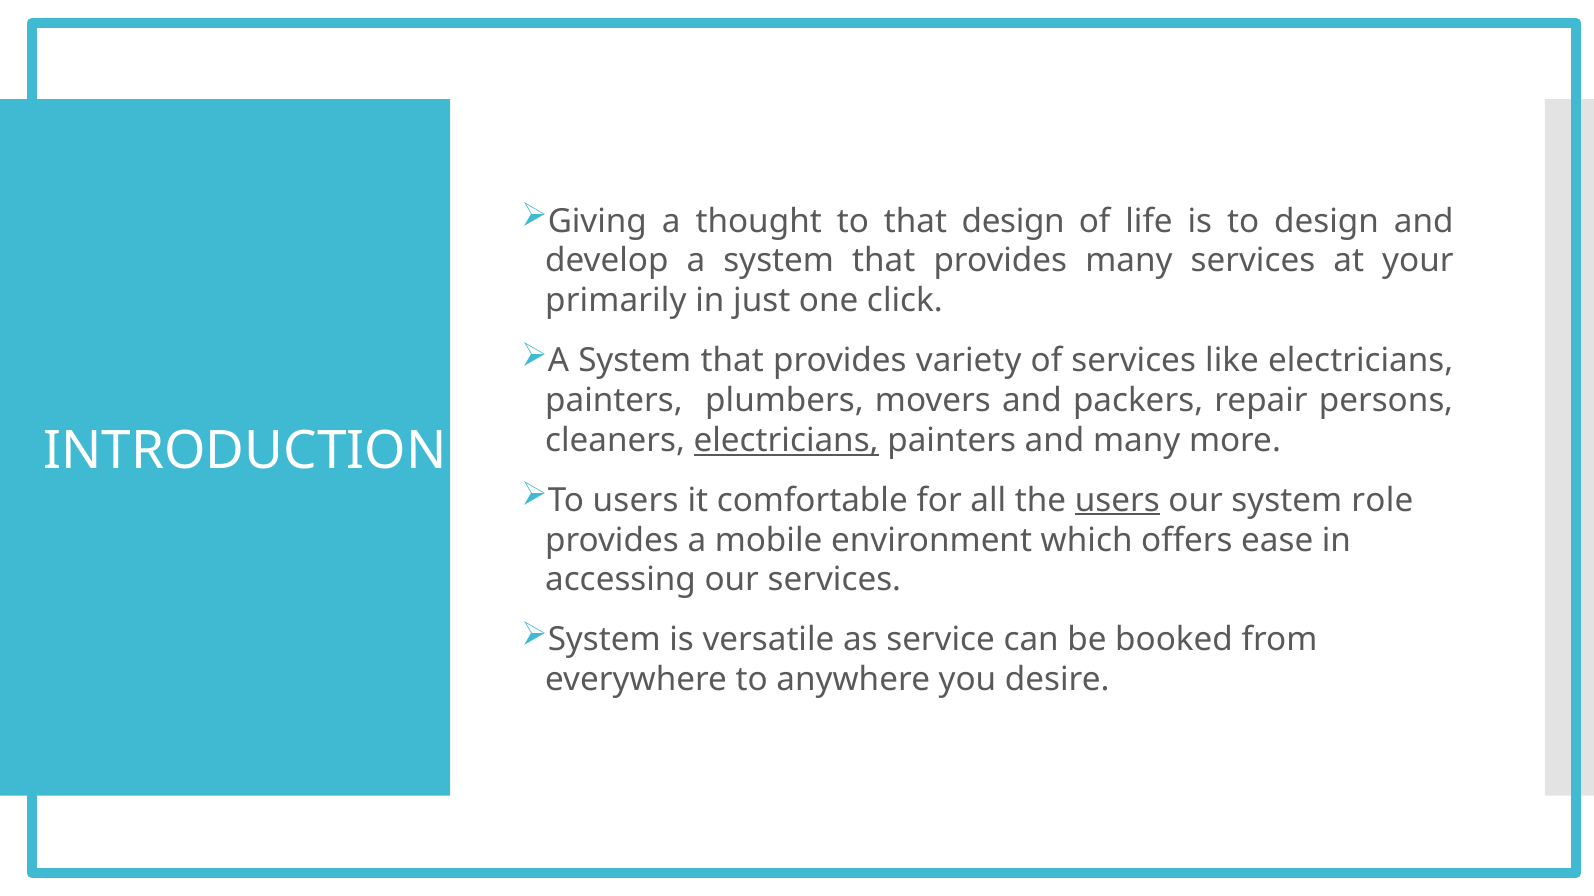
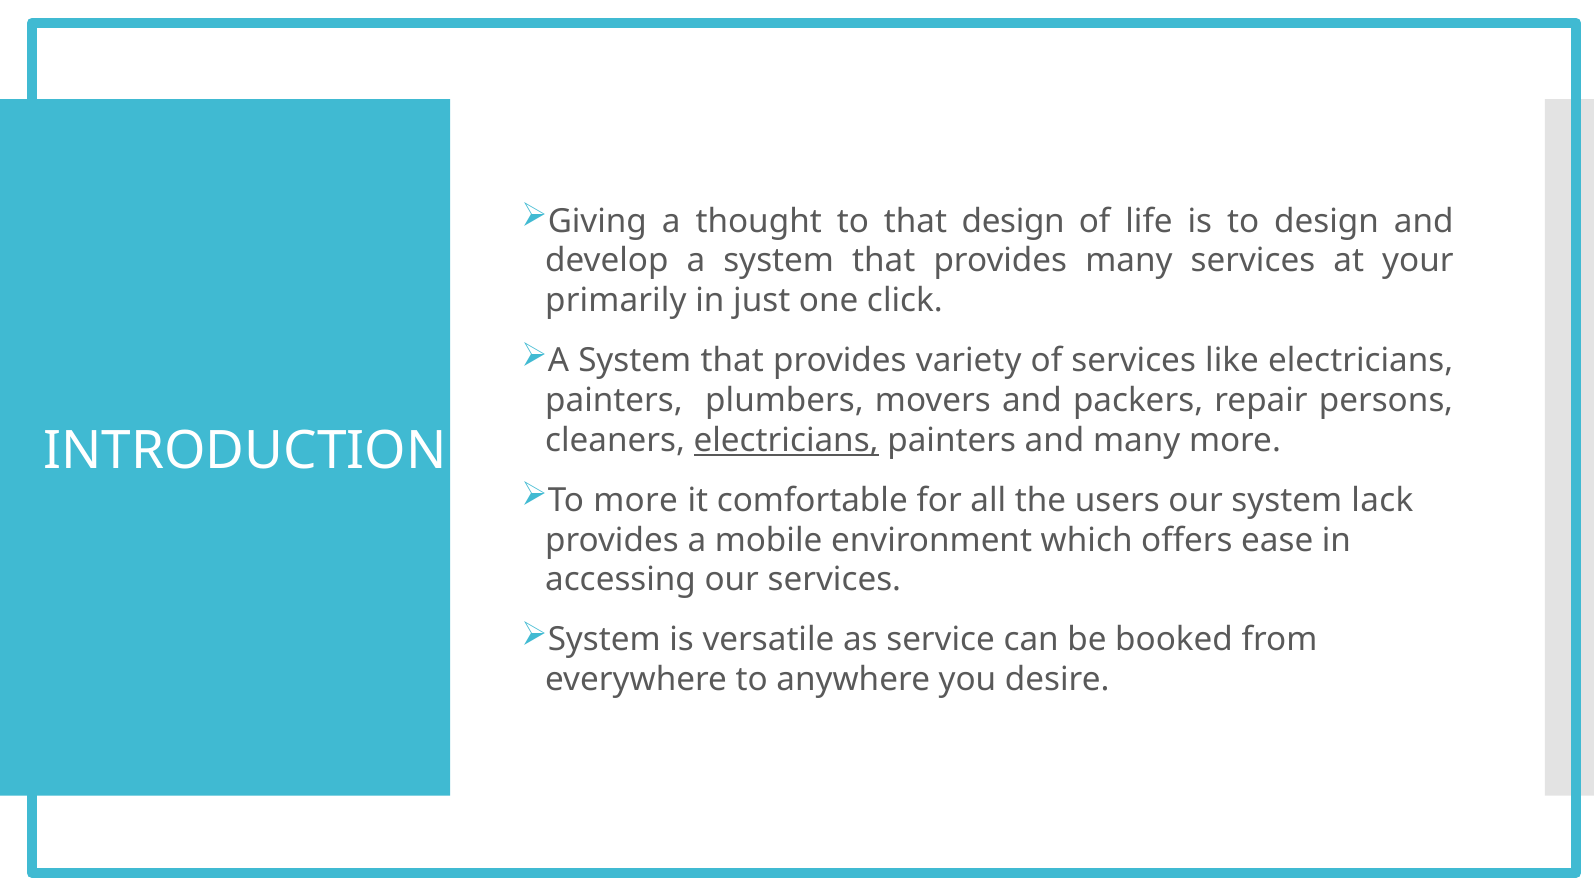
To users: users -> more
users at (1117, 501) underline: present -> none
role: role -> lack
